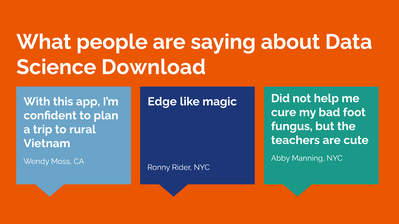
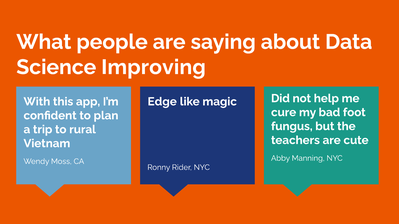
Download: Download -> Improving
